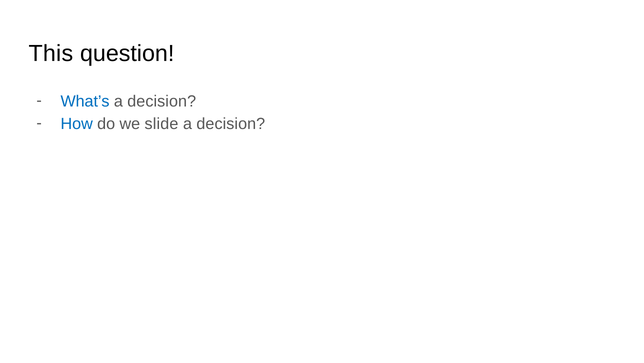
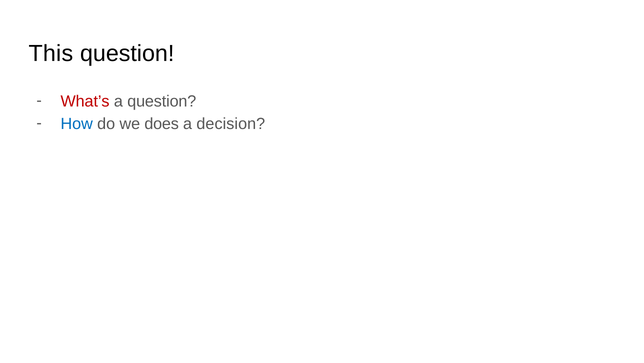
What’s colour: blue -> red
decision at (162, 101): decision -> question
slide: slide -> does
